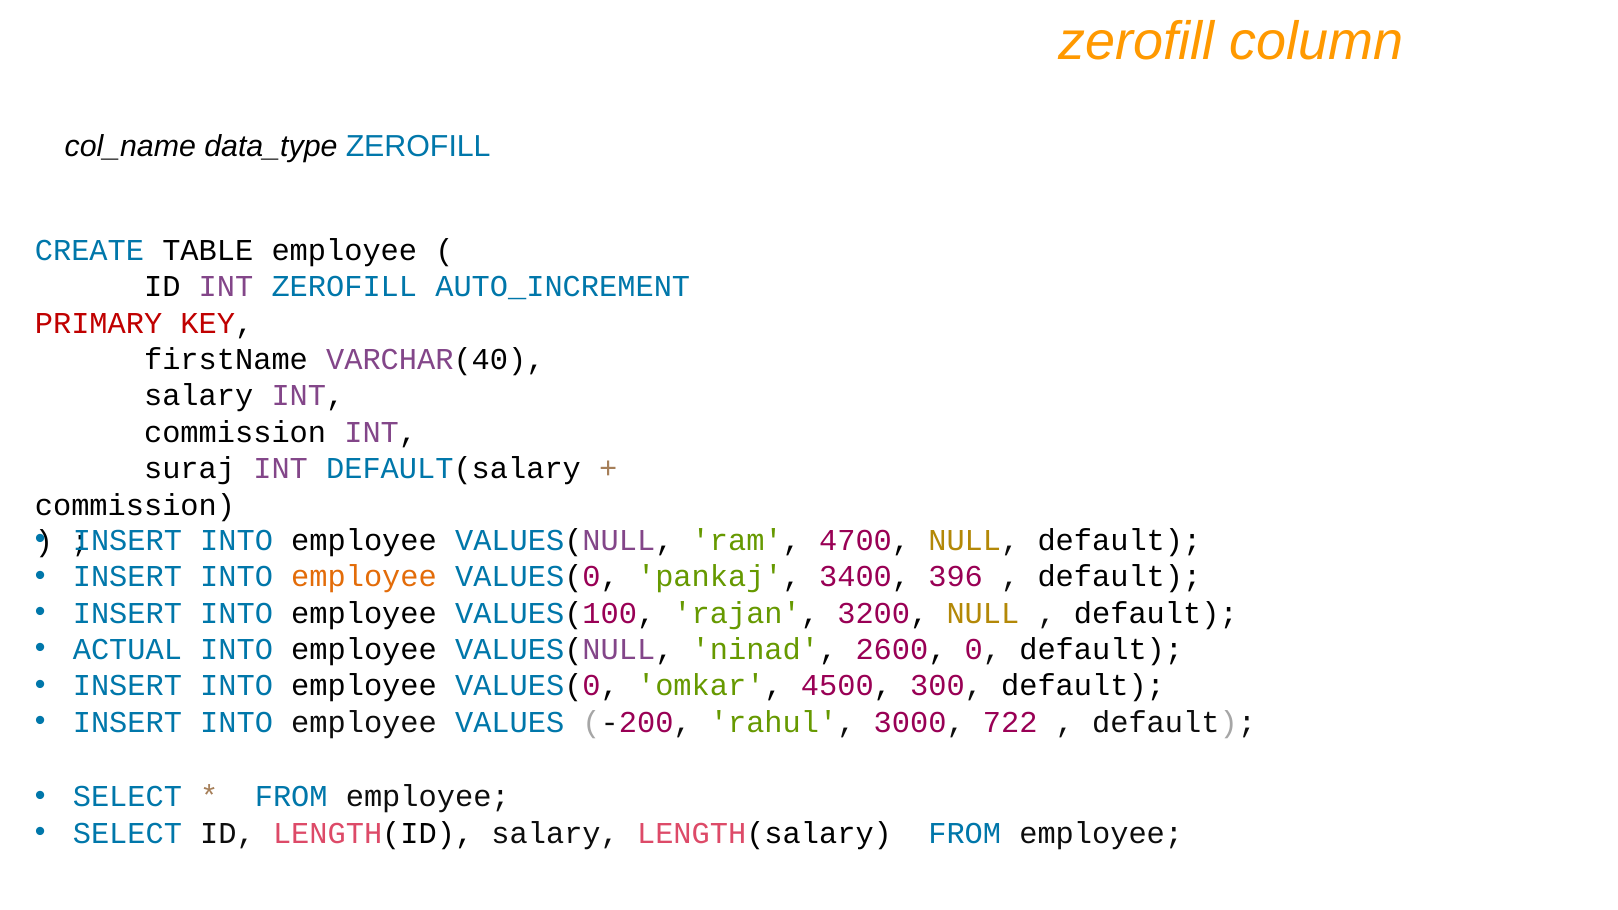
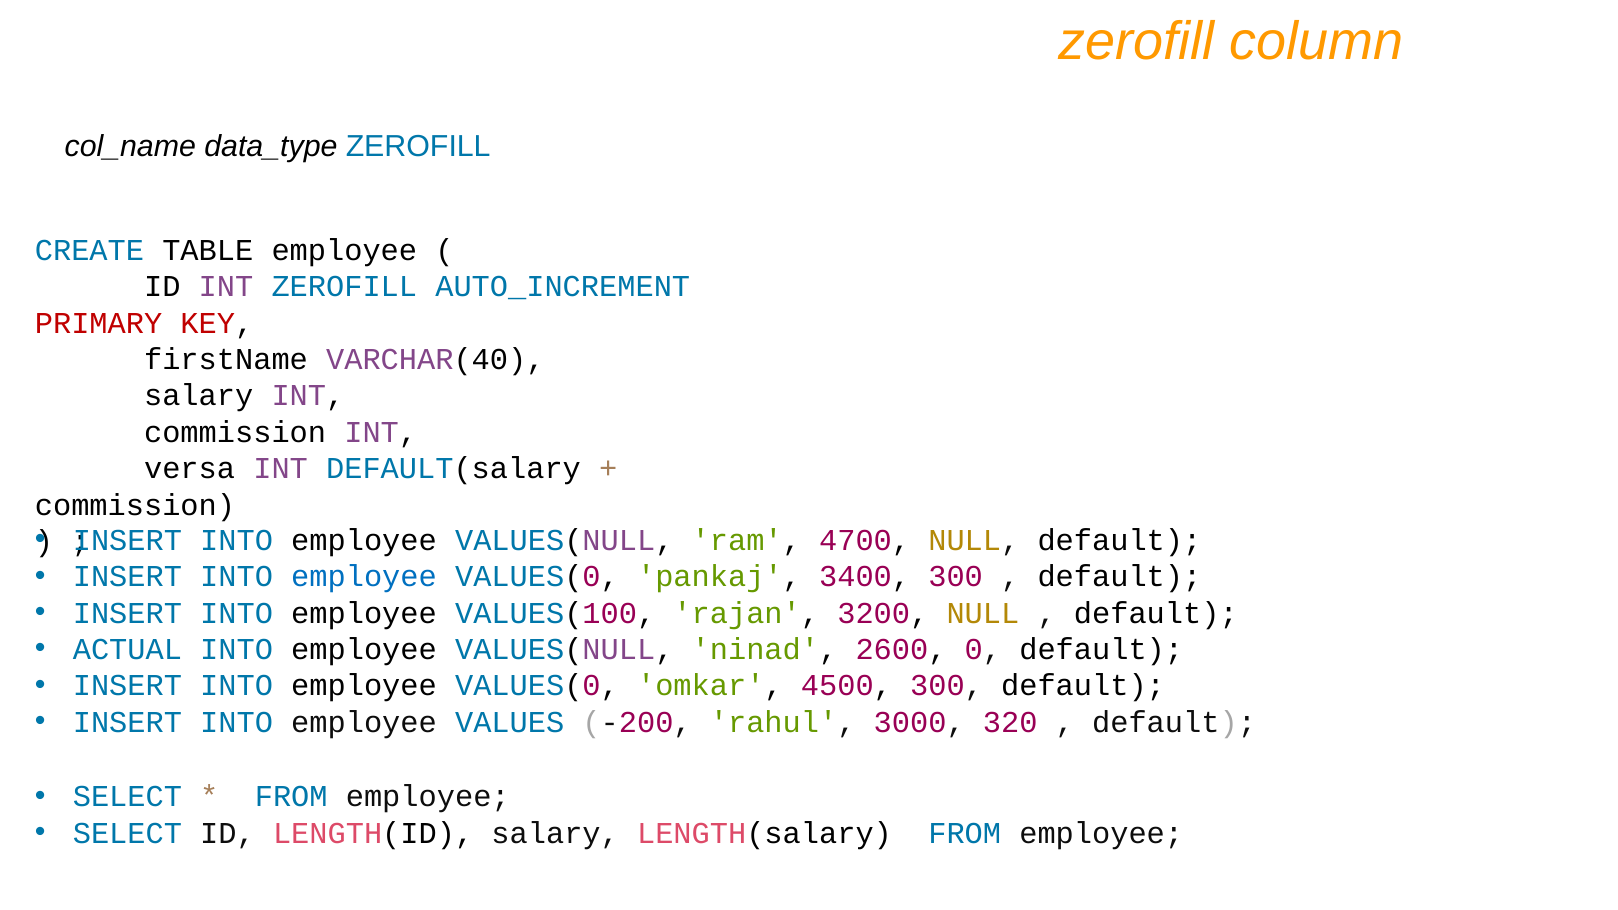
suraj: suraj -> versa
employee at (364, 577) colour: orange -> blue
3400 396: 396 -> 300
722: 722 -> 320
